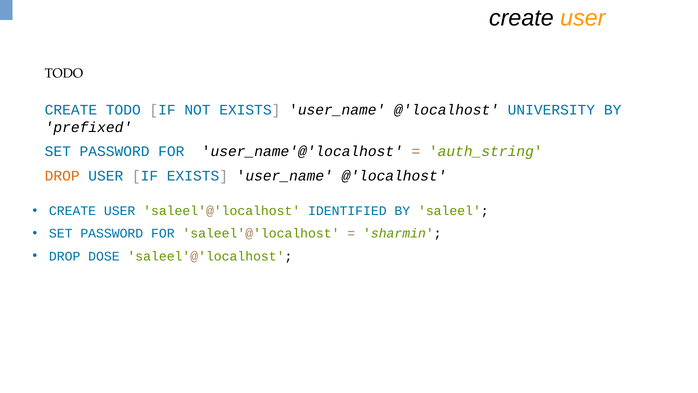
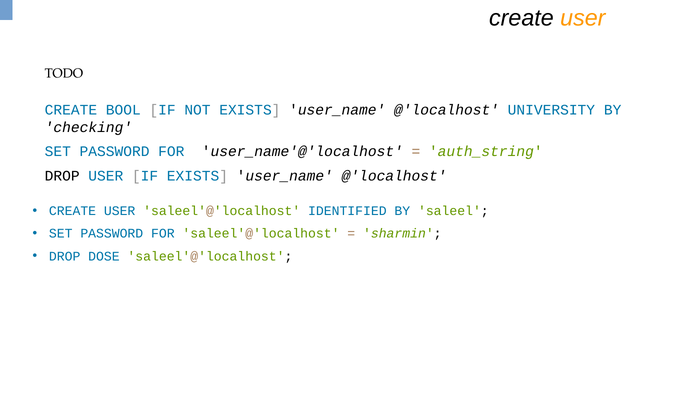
CREATE TODO: TODO -> BOOL
prefixed: prefixed -> checking
DROP at (62, 176) colour: orange -> black
